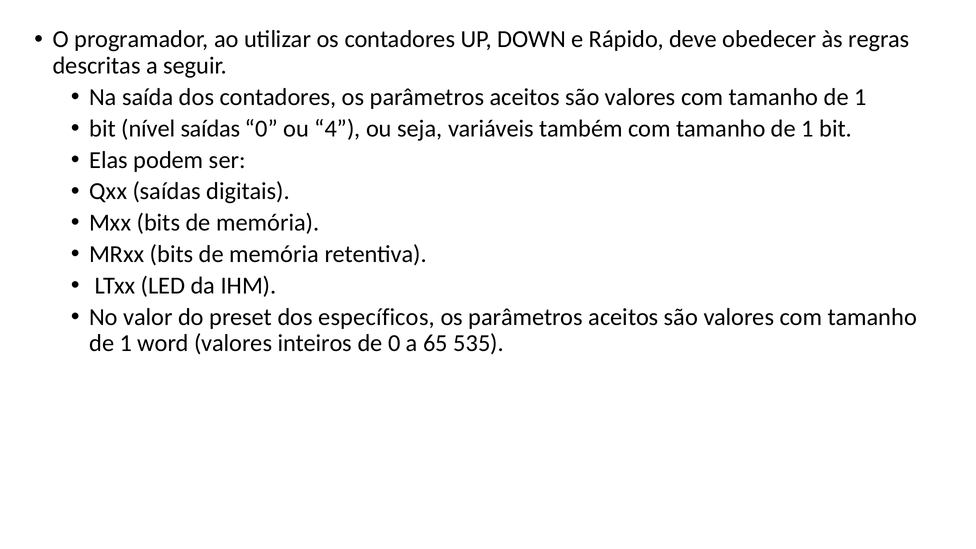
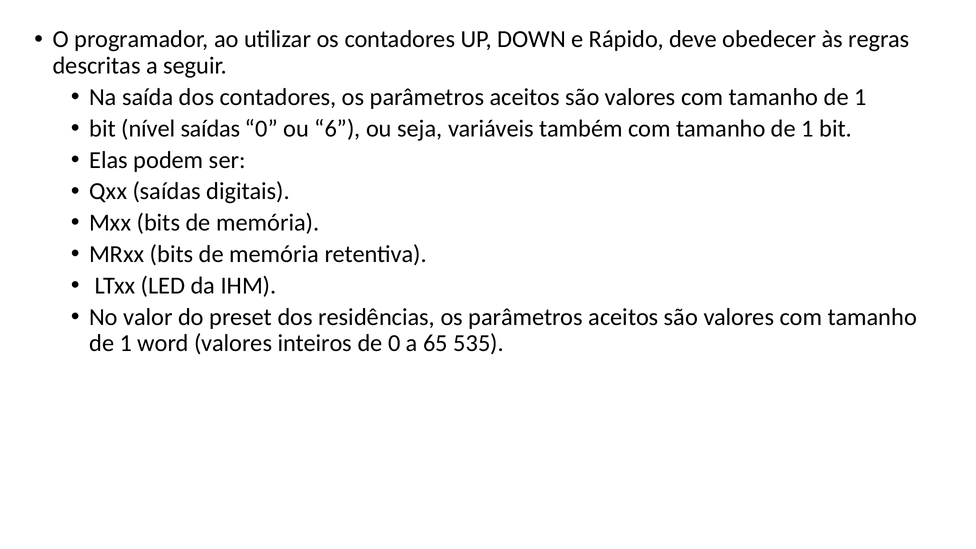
4: 4 -> 6
específicos: específicos -> residências
